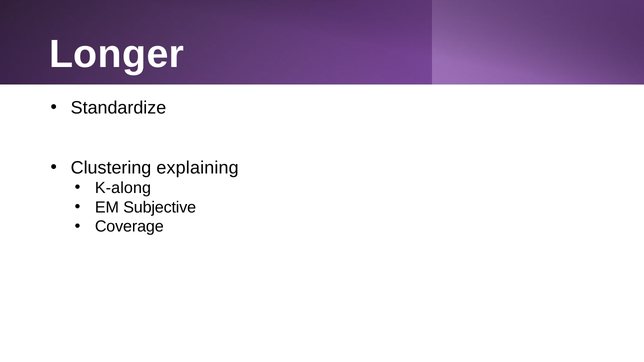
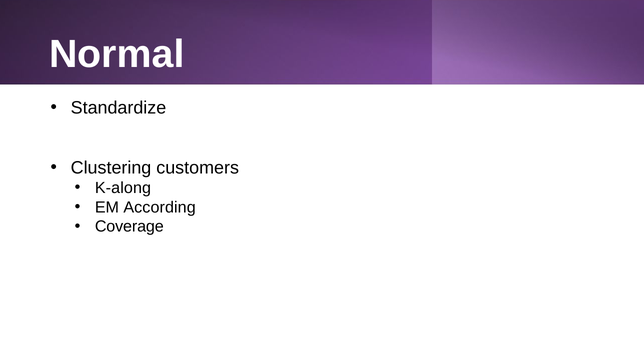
Longer: Longer -> Normal
explaining: explaining -> customers
Subjective: Subjective -> According
